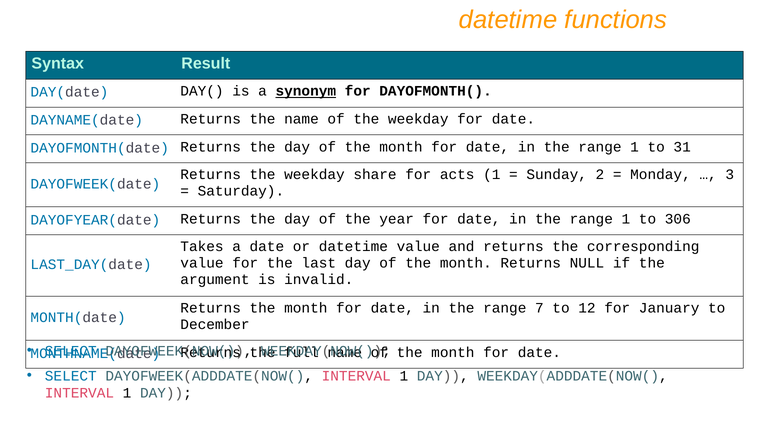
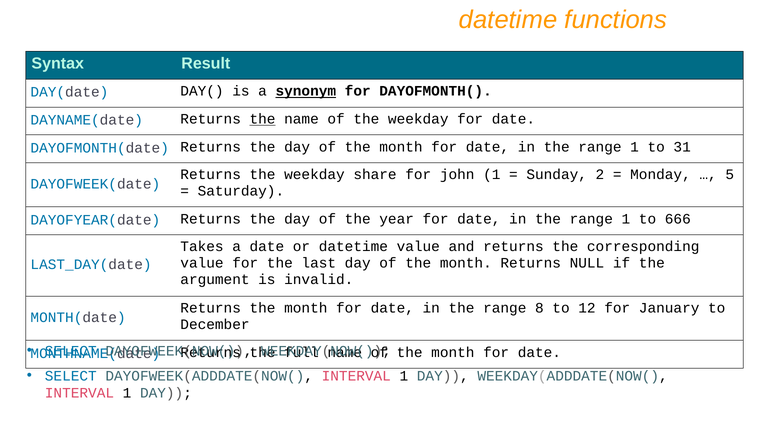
the at (263, 119) underline: none -> present
acts: acts -> john
3: 3 -> 5
306: 306 -> 666
7: 7 -> 8
